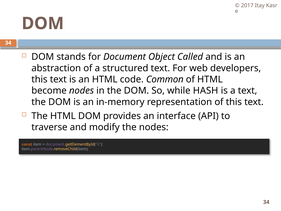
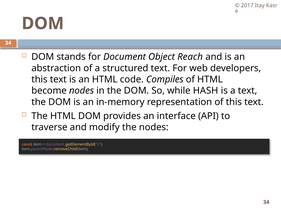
Called: Called -> Reach
Common: Common -> Compiles
